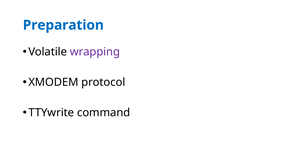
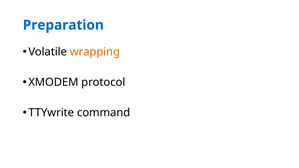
wrapping colour: purple -> orange
